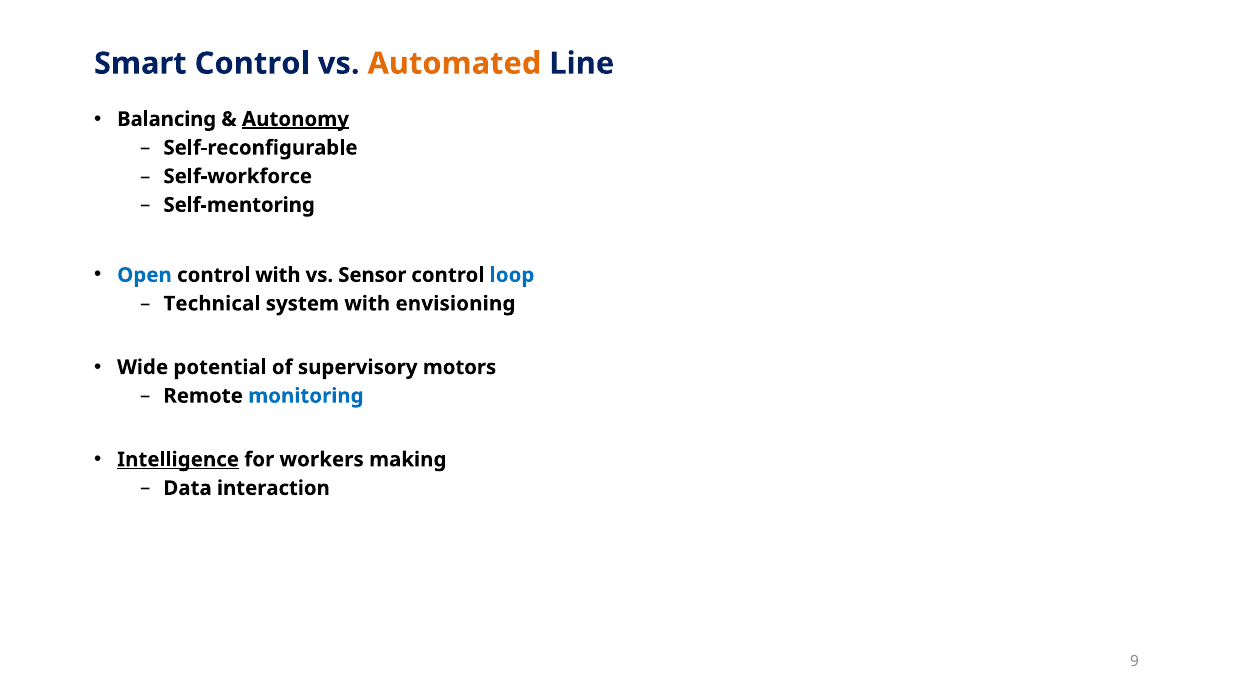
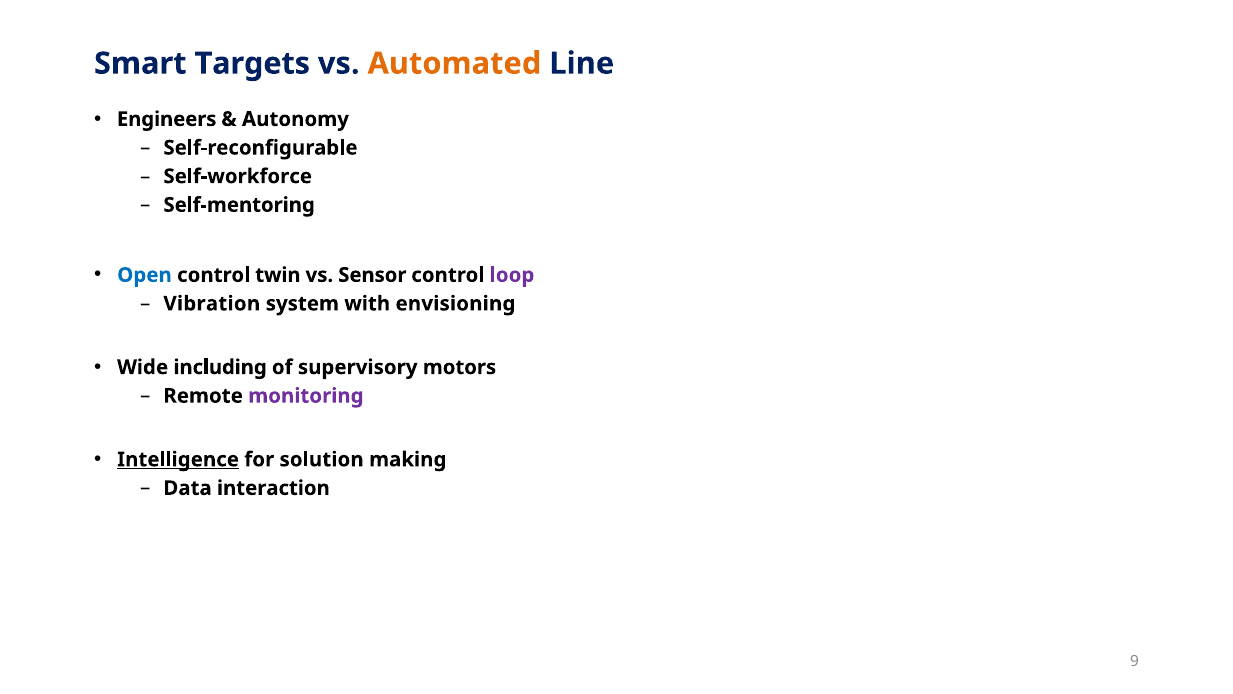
Smart Control: Control -> Targets
Balancing: Balancing -> Engineers
Autonomy underline: present -> none
control with: with -> twin
loop colour: blue -> purple
Technical: Technical -> Vibration
potential: potential -> including
monitoring colour: blue -> purple
workers: workers -> solution
